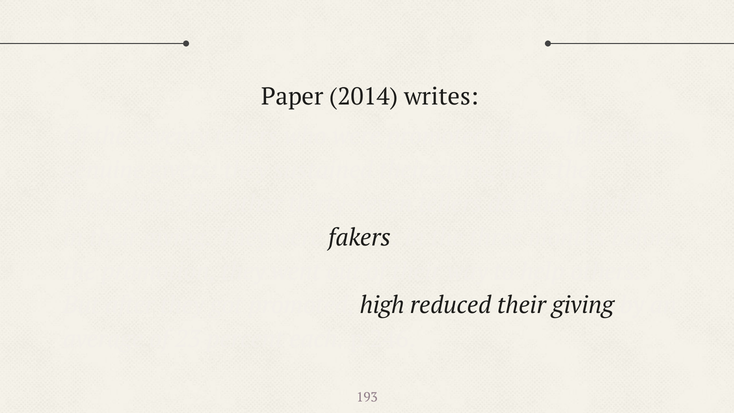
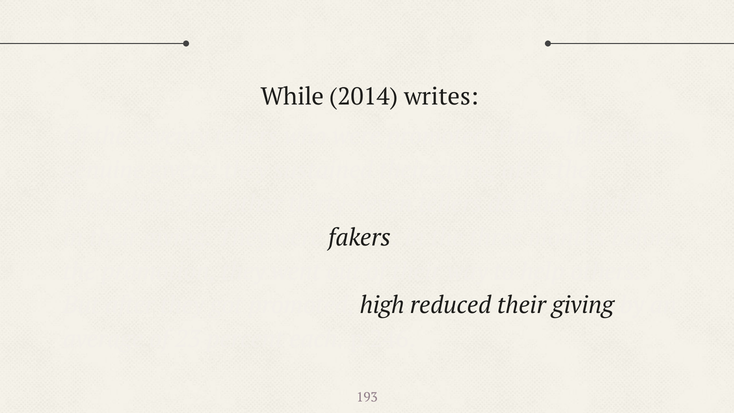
Paper: Paper -> While
